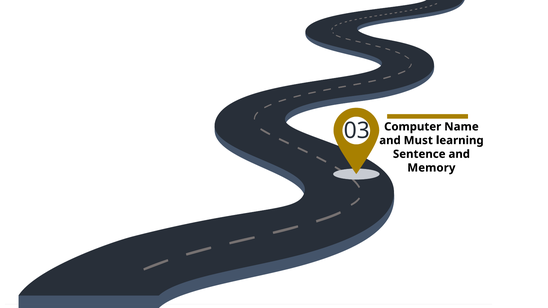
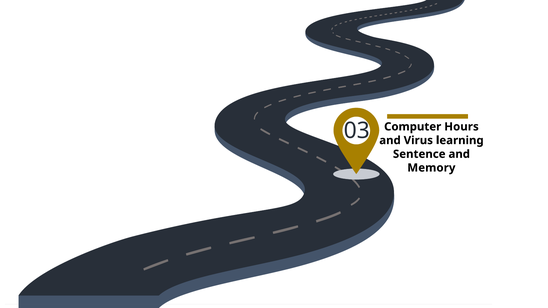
Name: Name -> Hours
Must: Must -> Virus
